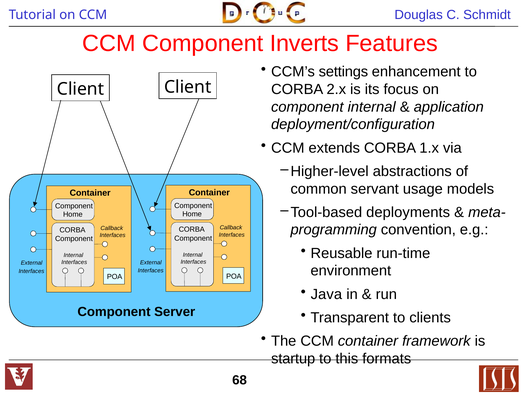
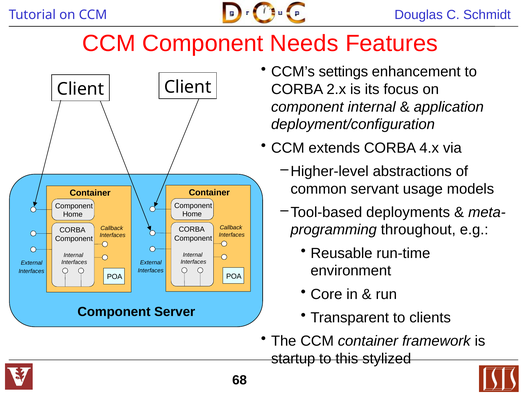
Inverts: Inverts -> Needs
1.x: 1.x -> 4.x
convention: convention -> throughout
Java: Java -> Core
formats: formats -> stylized
